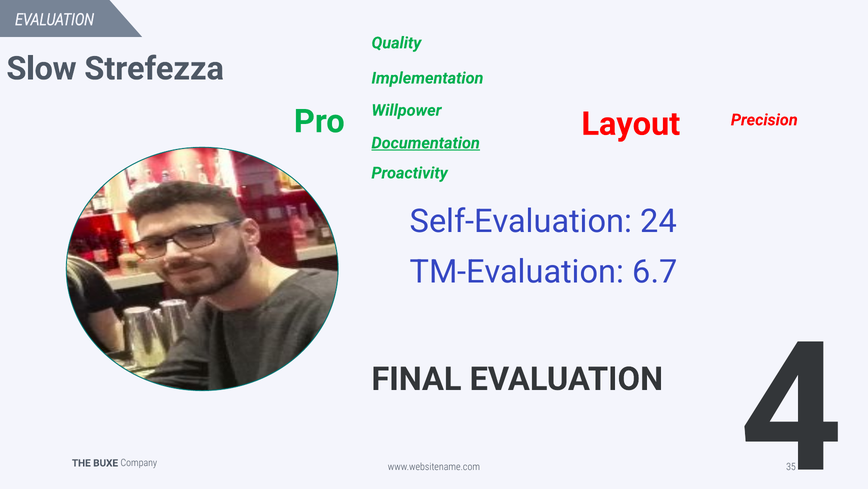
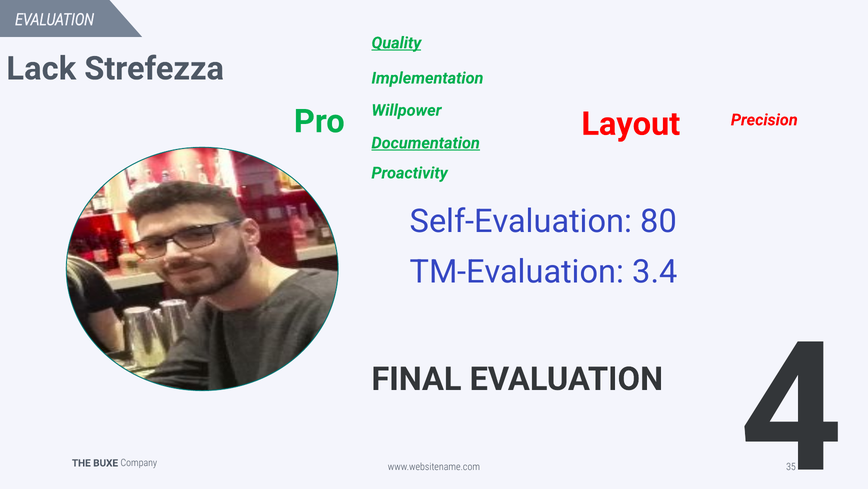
Quality underline: none -> present
Slow: Slow -> Lack
24: 24 -> 80
6.7: 6.7 -> 3.4
